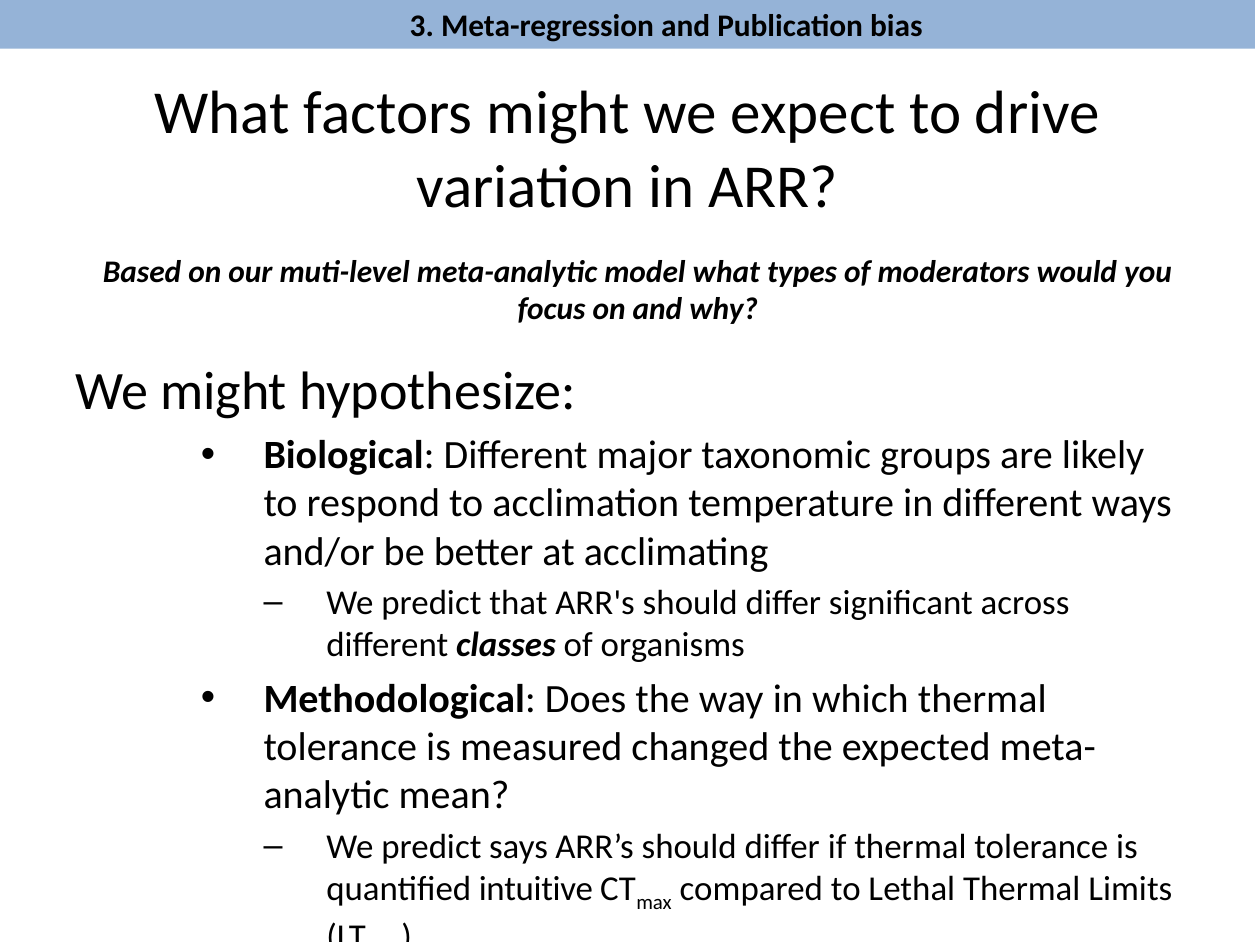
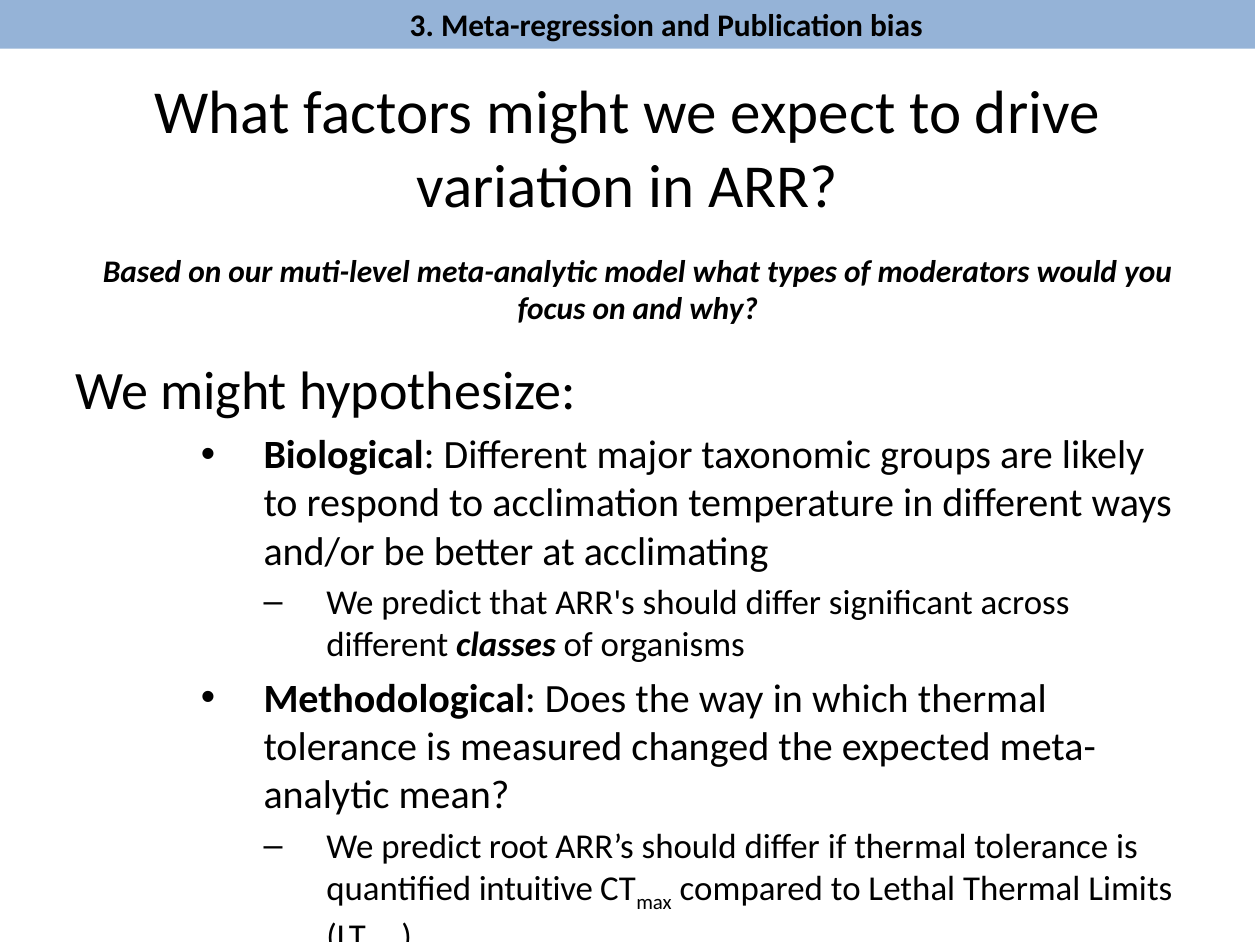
says: says -> root
